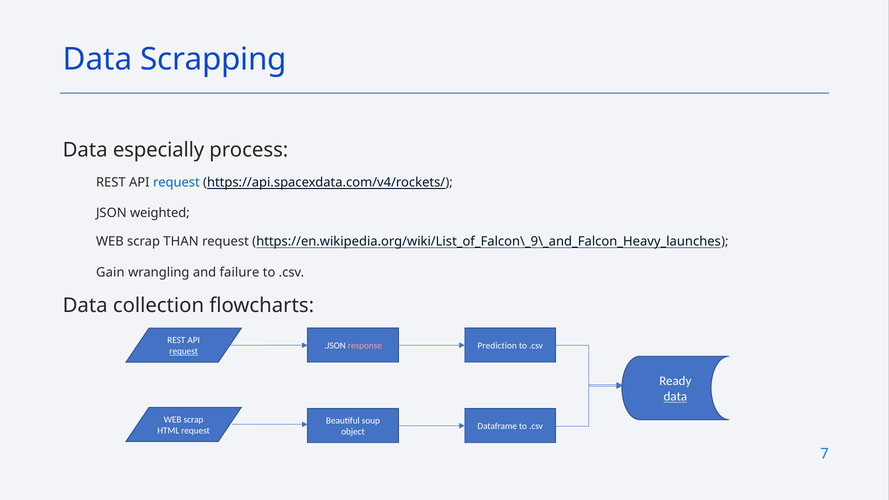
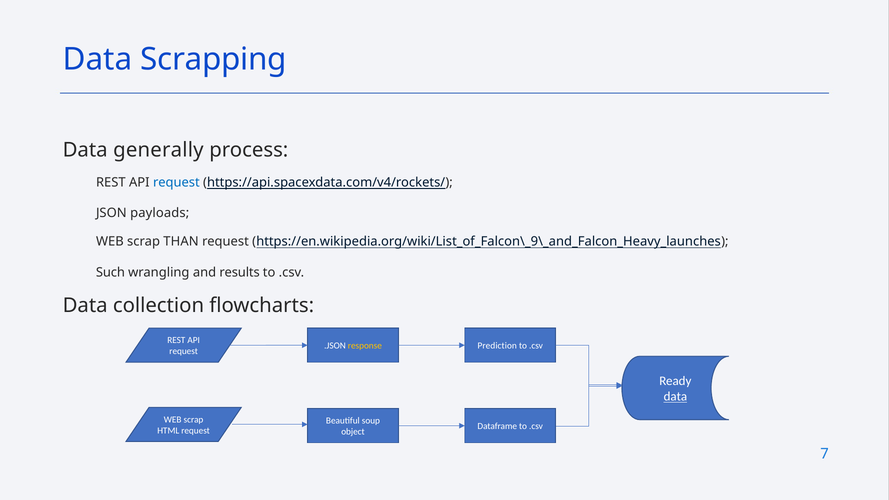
especially: especially -> generally
weighted: weighted -> payloads
Gain: Gain -> Such
failure: failure -> results
response colour: pink -> yellow
request at (184, 351) underline: present -> none
